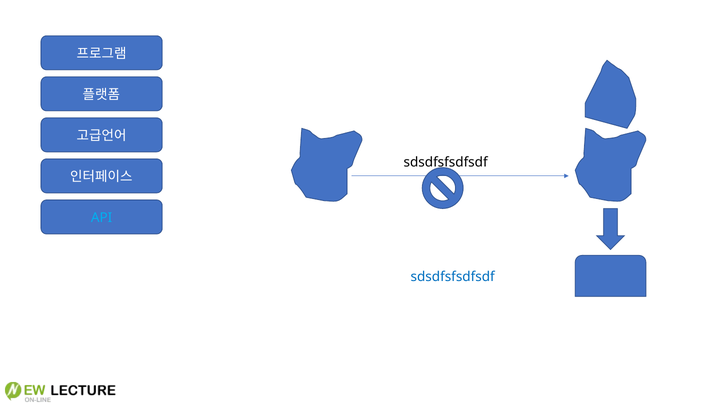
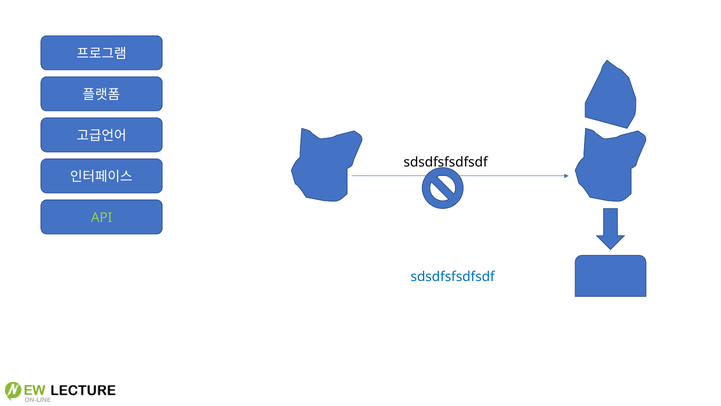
API colour: light blue -> light green
